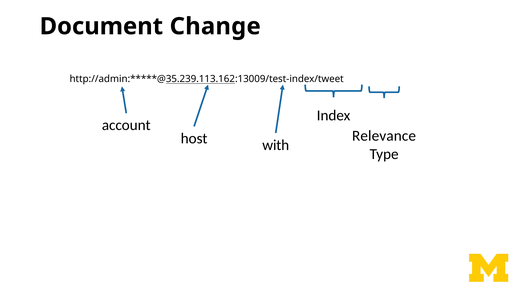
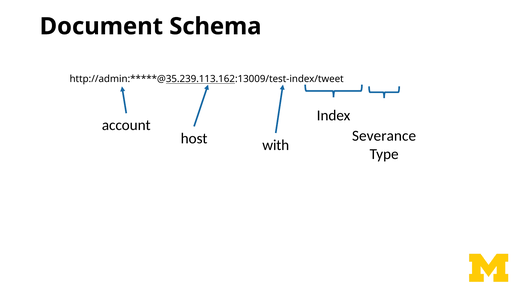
Change: Change -> Schema
Relevance: Relevance -> Severance
